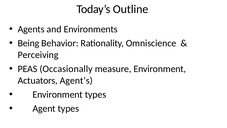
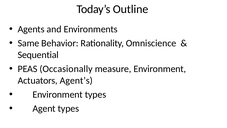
Being: Being -> Same
Perceiving: Perceiving -> Sequential
